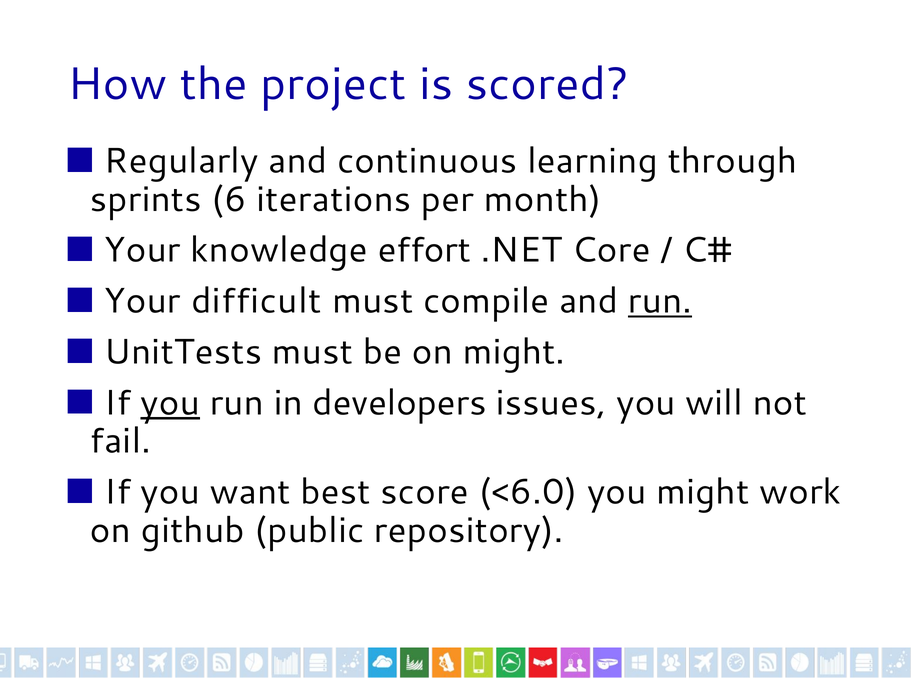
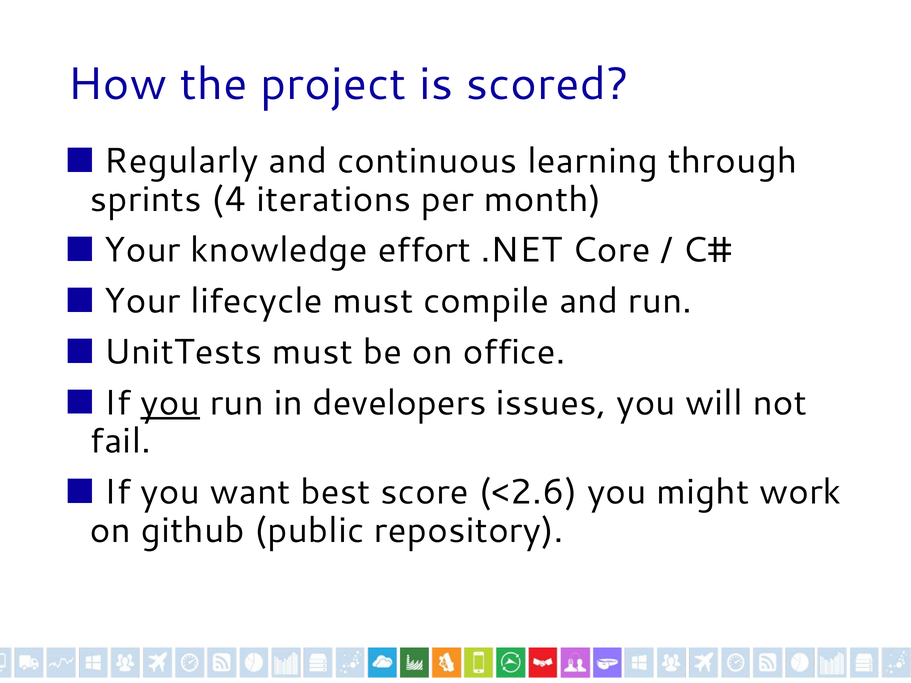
6: 6 -> 4
difficult: difficult -> lifecycle
run at (660, 301) underline: present -> none
on might: might -> office
<6.0: <6.0 -> <2.6
